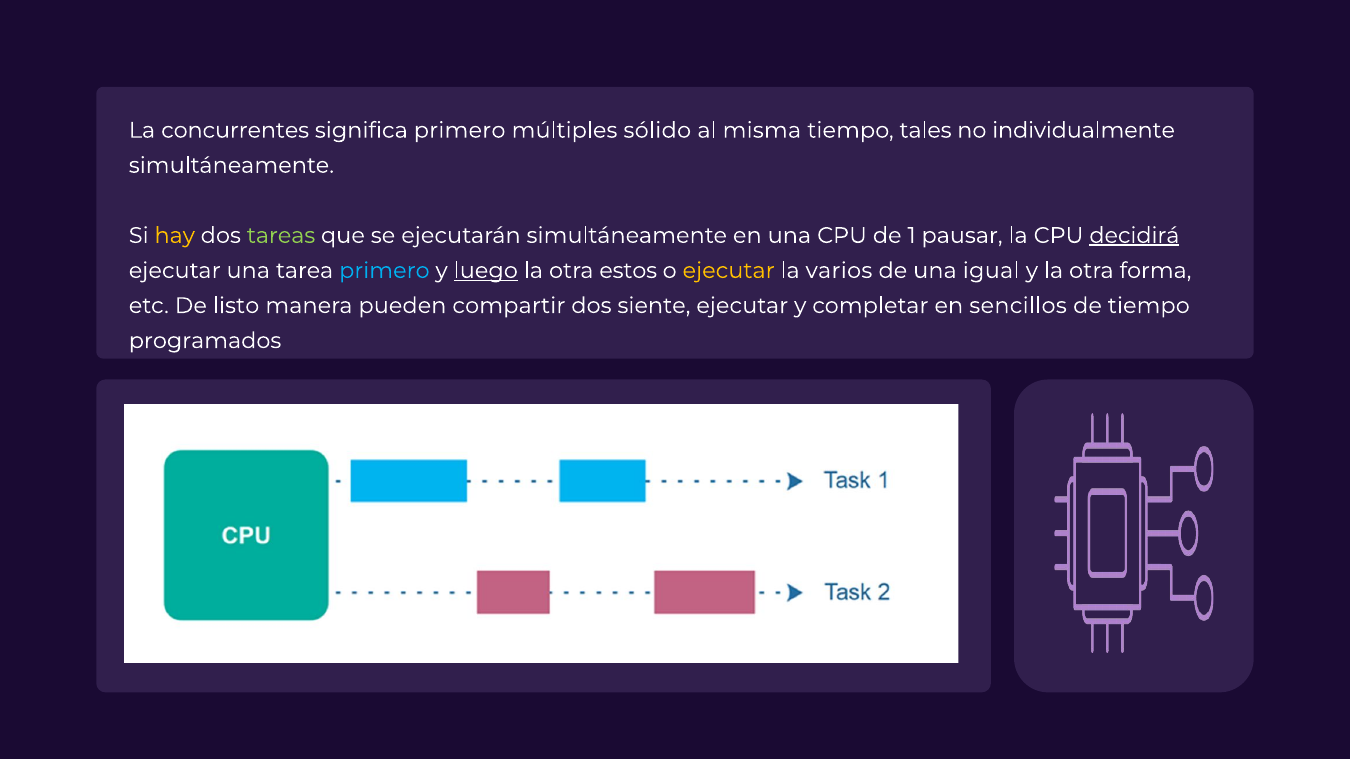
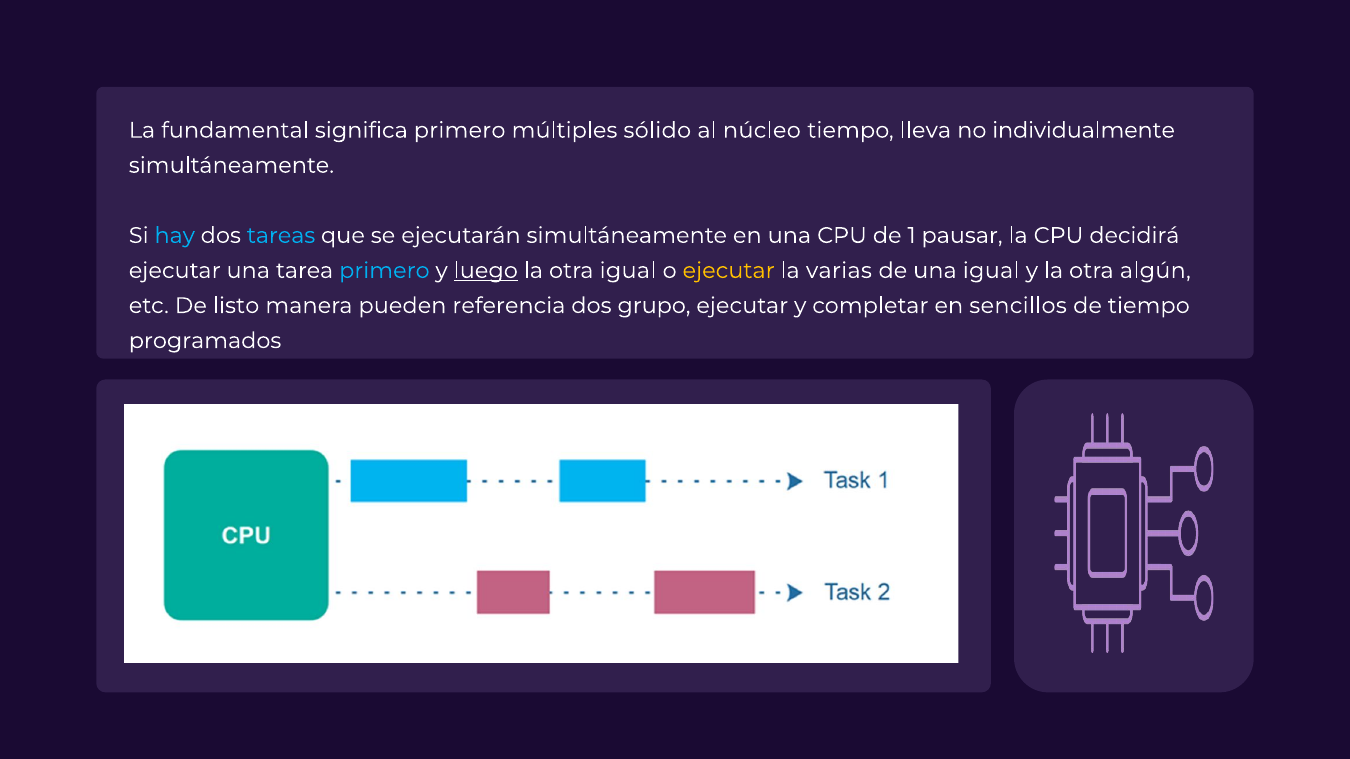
concurrentes: concurrentes -> fundamental
misma: misma -> núcleo
tales: tales -> lleva
hay colour: yellow -> light blue
tareas colour: light green -> light blue
decidirá underline: present -> none
otra estos: estos -> igual
varios: varios -> varias
forma: forma -> algún
compartir: compartir -> referencia
siente: siente -> grupo
